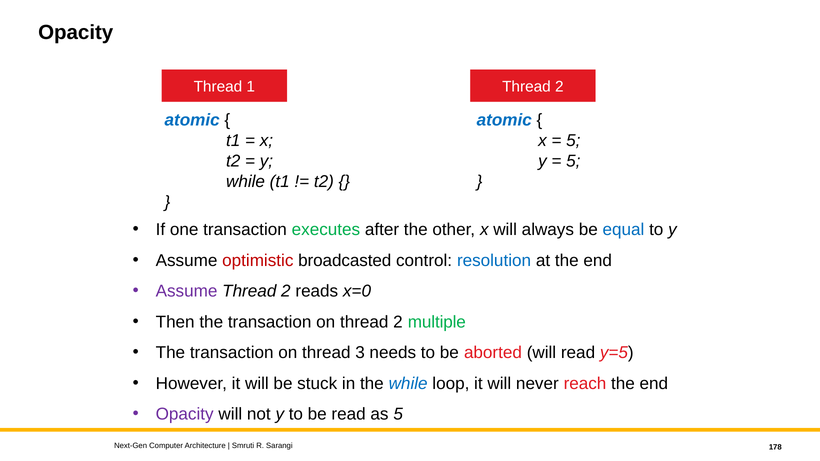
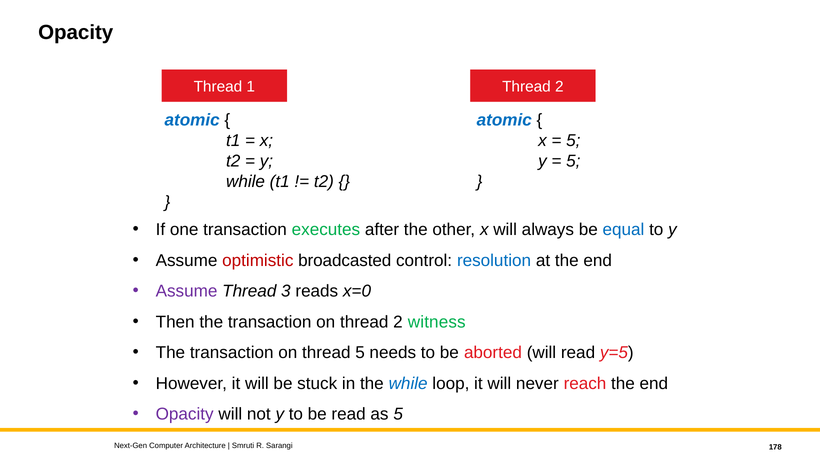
Assume Thread 2: 2 -> 3
multiple: multiple -> witness
thread 3: 3 -> 5
